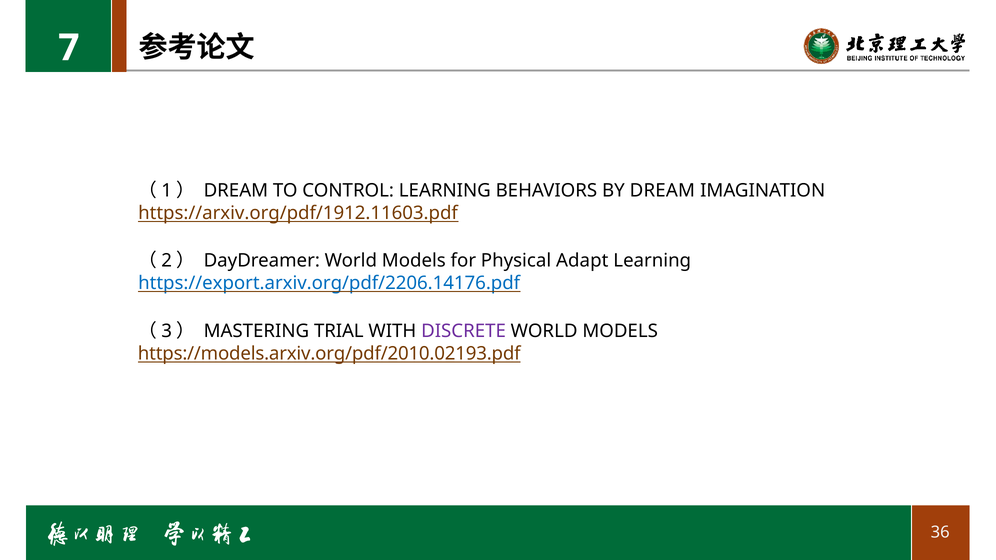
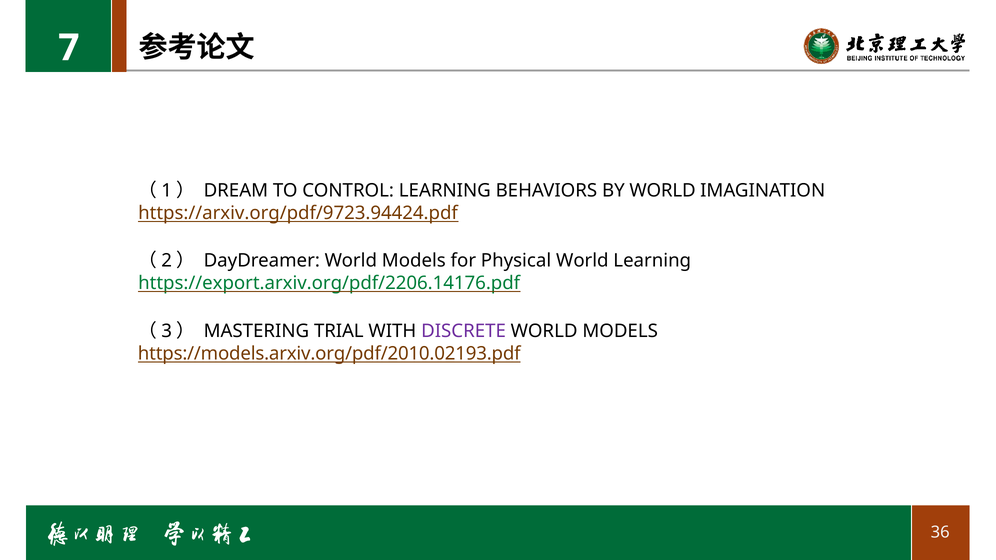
BY DREAM: DREAM -> WORLD
https://arxiv.org/pdf/1912.11603.pdf: https://arxiv.org/pdf/1912.11603.pdf -> https://arxiv.org/pdf/9723.94424.pdf
Physical Adapt: Adapt -> World
https://export.arxiv.org/pdf/2206.14176.pdf colour: blue -> green
